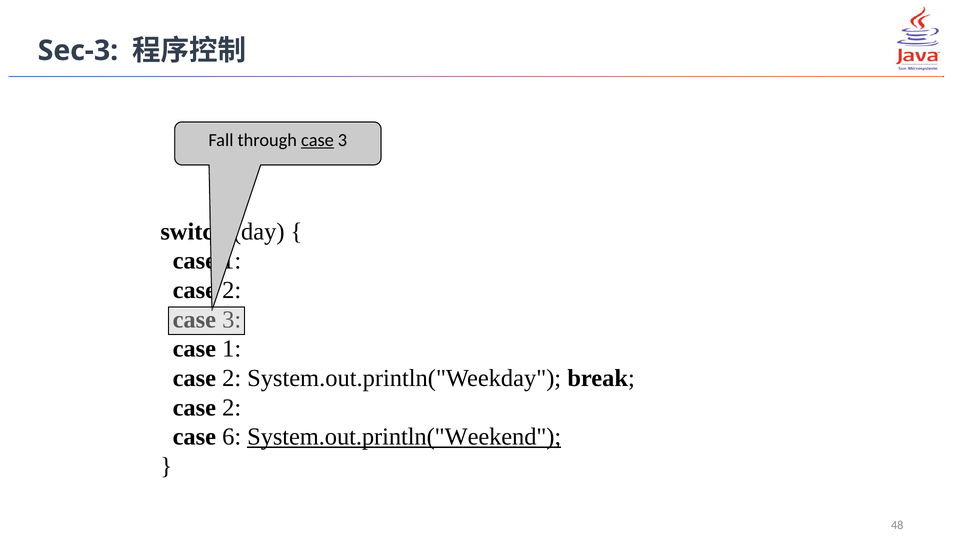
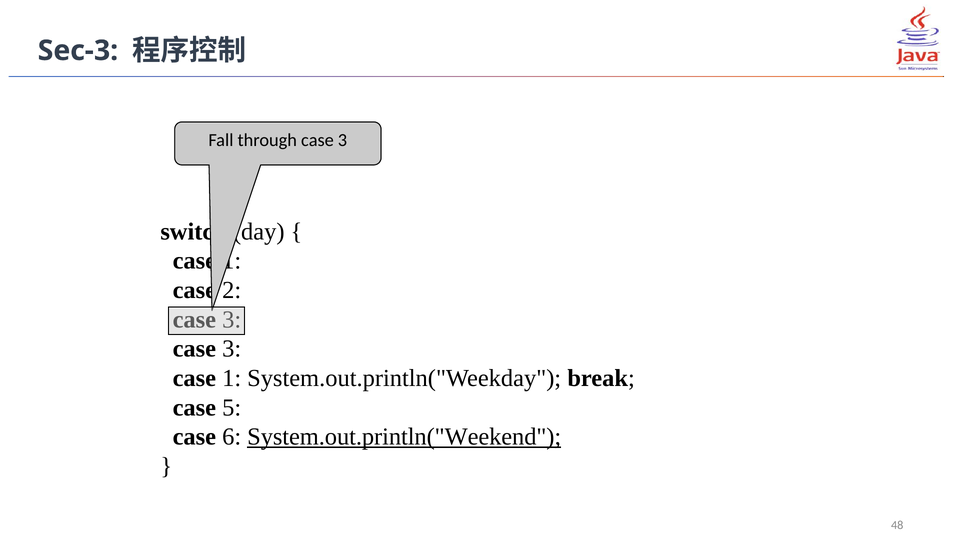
case at (317, 140) underline: present -> none
1 at (232, 349): 1 -> 3
2 at (232, 378): 2 -> 1
2 at (232, 408): 2 -> 5
